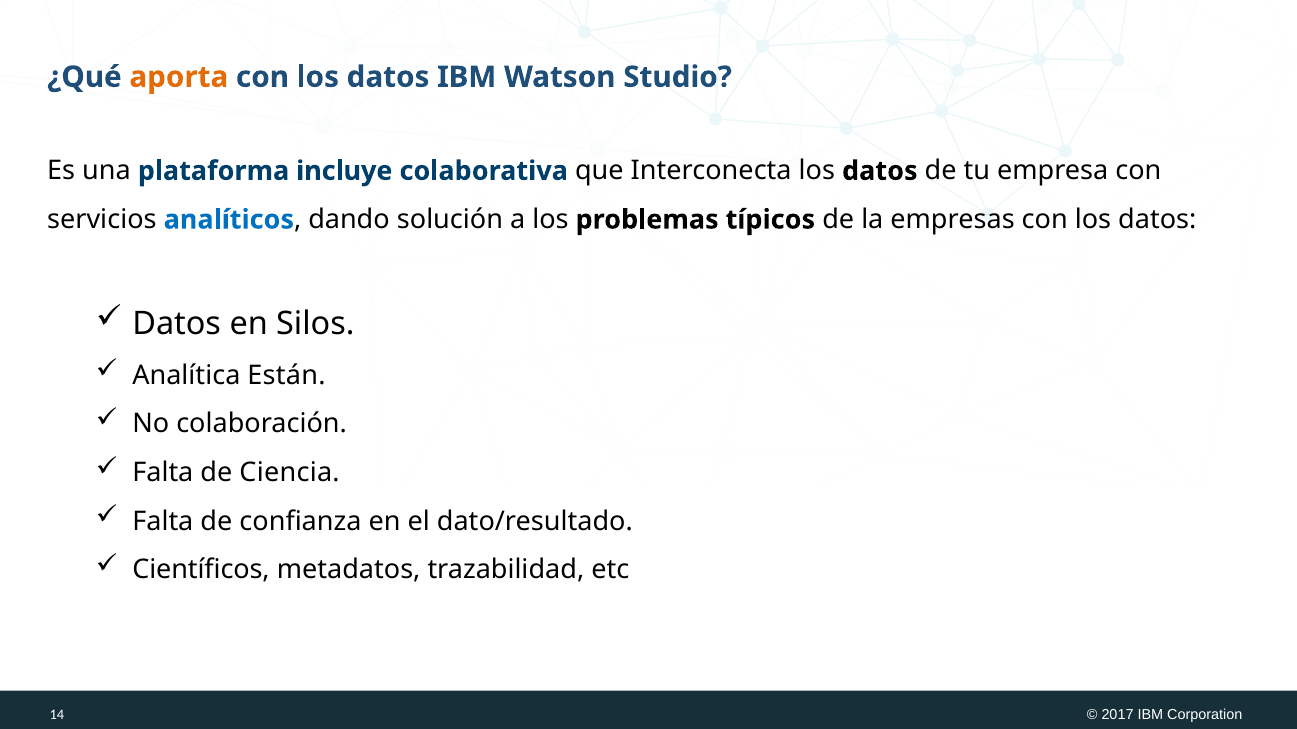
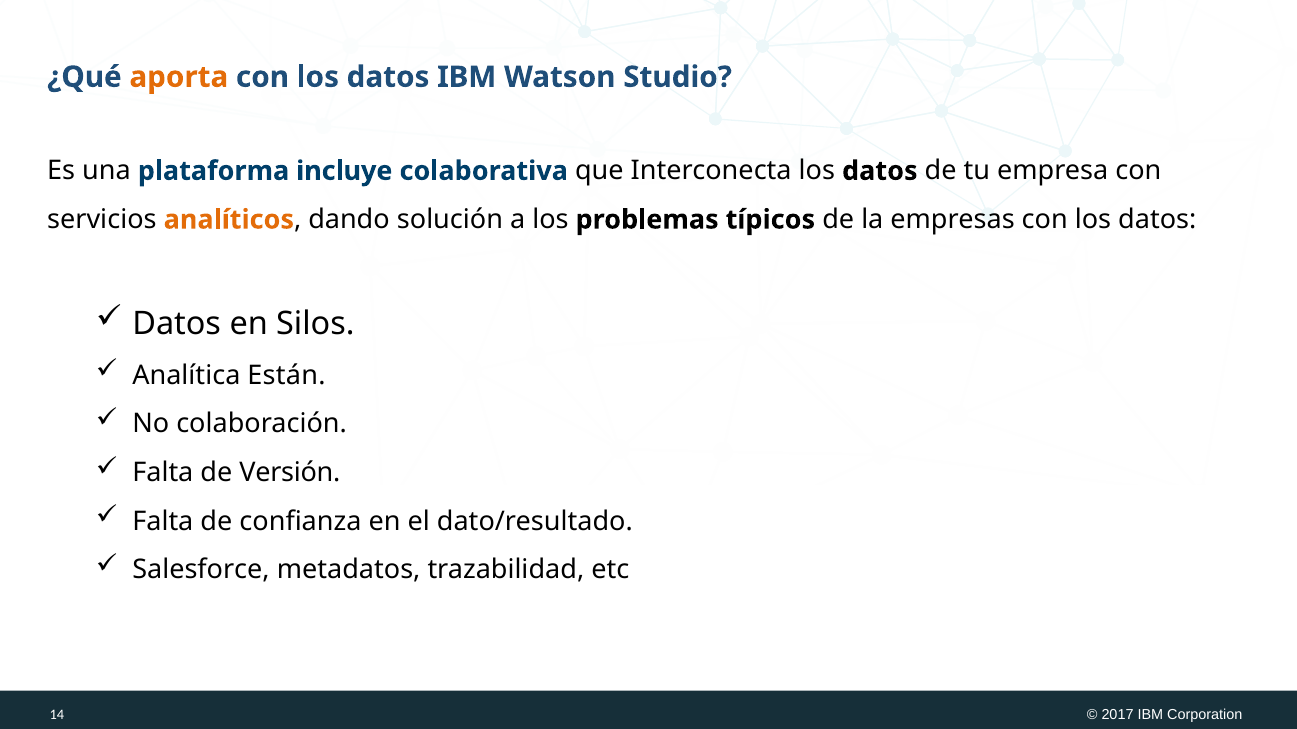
analíticos colour: blue -> orange
Ciencia: Ciencia -> Versión
Científicos: Científicos -> Salesforce
